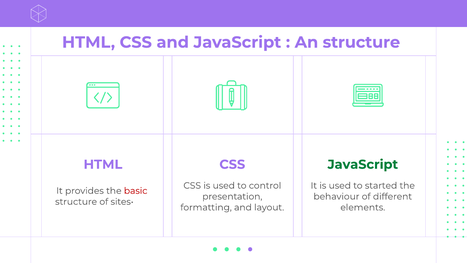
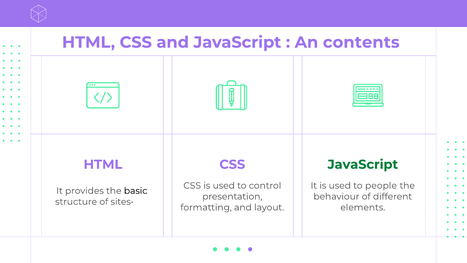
An structure: structure -> contents
started: started -> people
basic colour: red -> black
